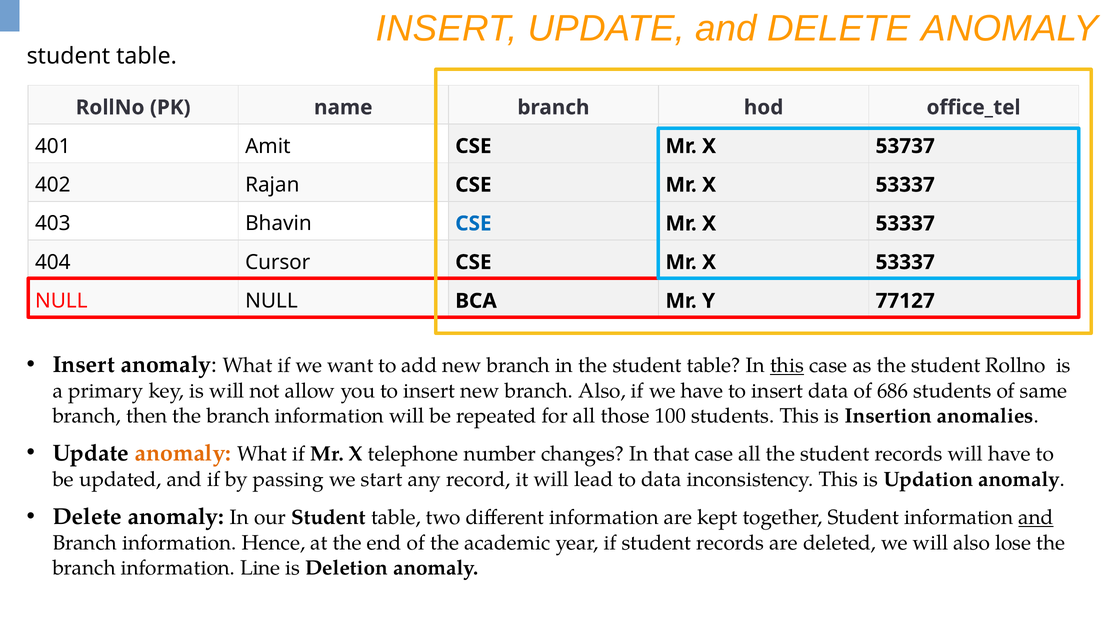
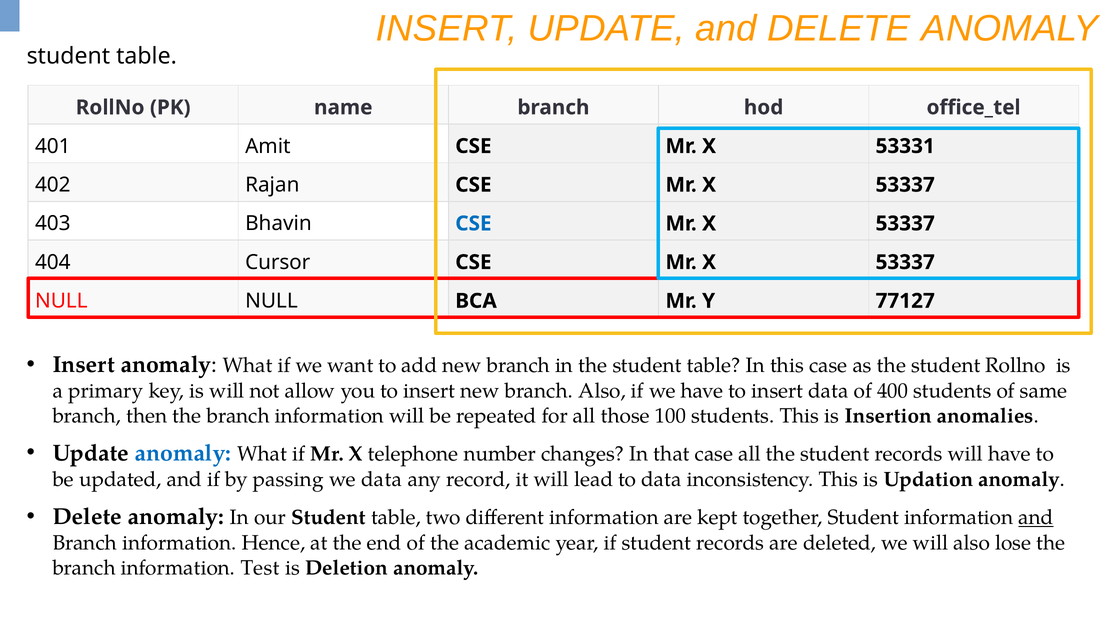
53737: 53737 -> 53331
this at (787, 366) underline: present -> none
686: 686 -> 400
anomaly at (183, 454) colour: orange -> blue
we start: start -> data
Line: Line -> Test
